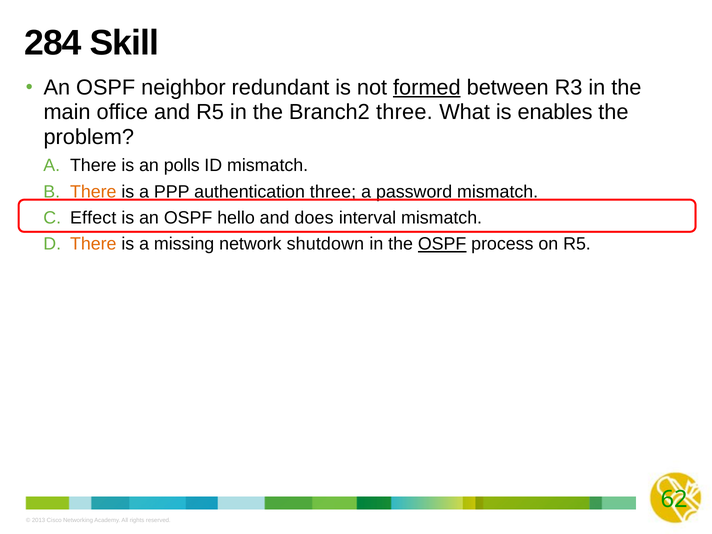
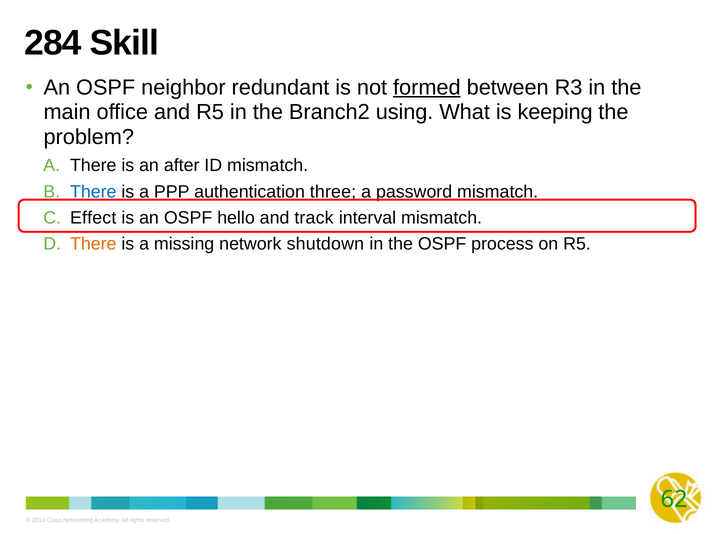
Branch2 three: three -> using
enables: enables -> keeping
polls: polls -> after
There at (93, 192) colour: orange -> blue
does: does -> track
OSPF at (442, 244) underline: present -> none
